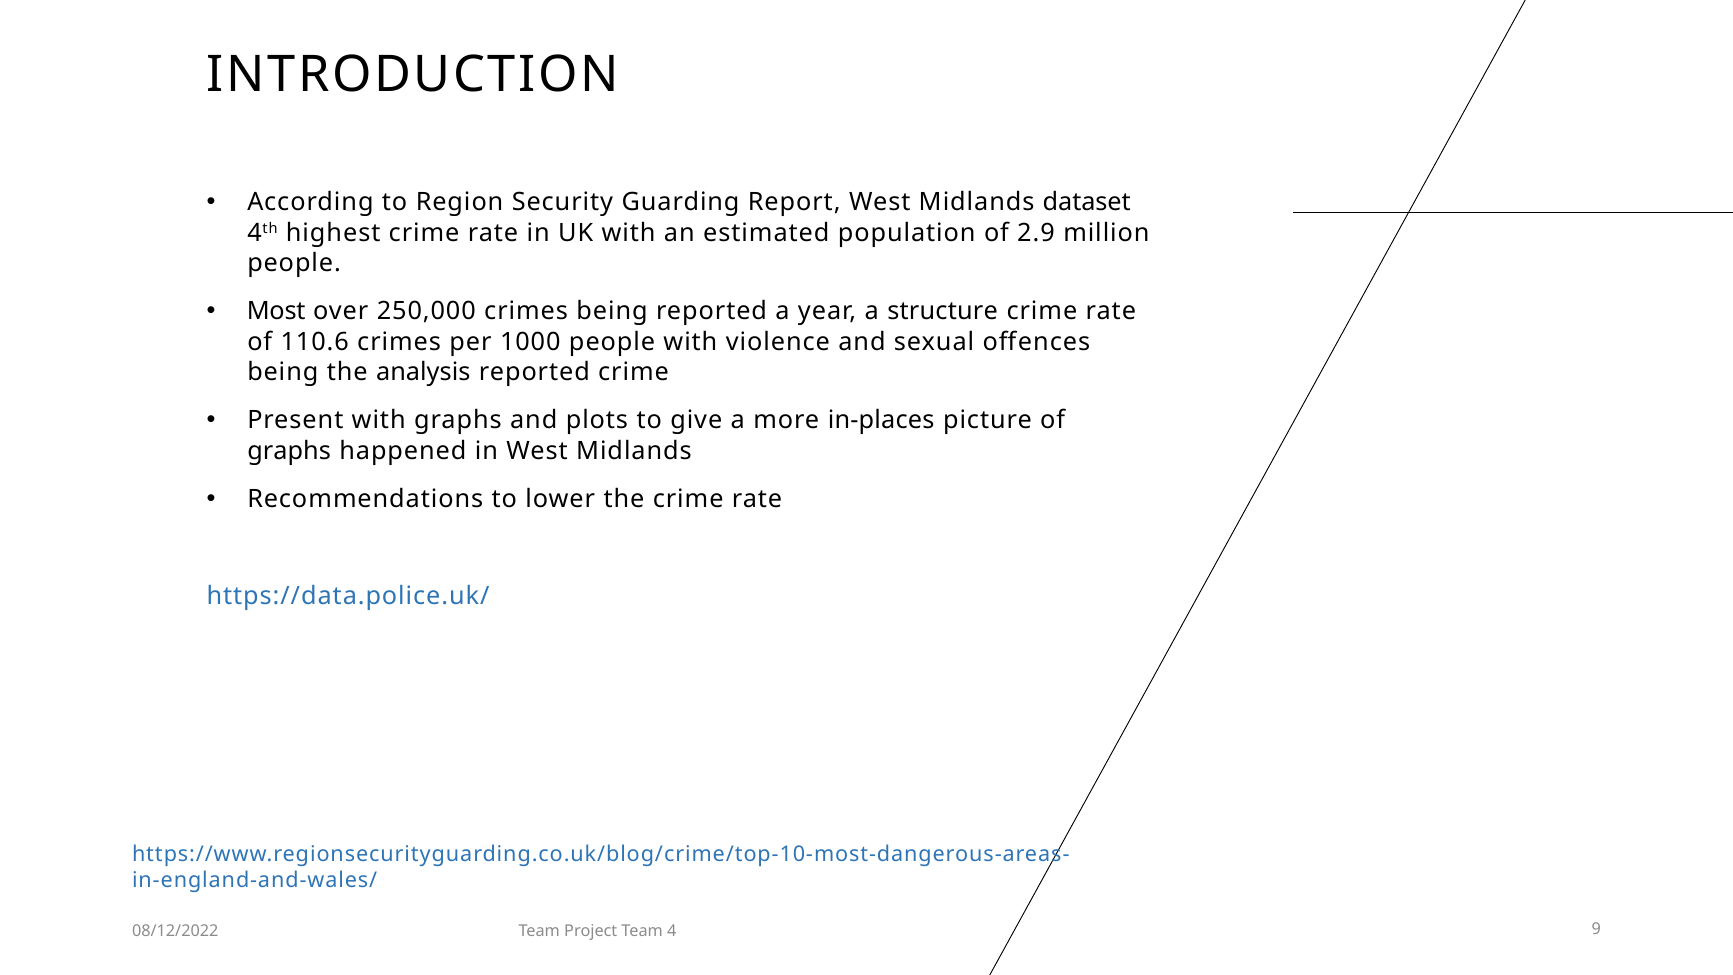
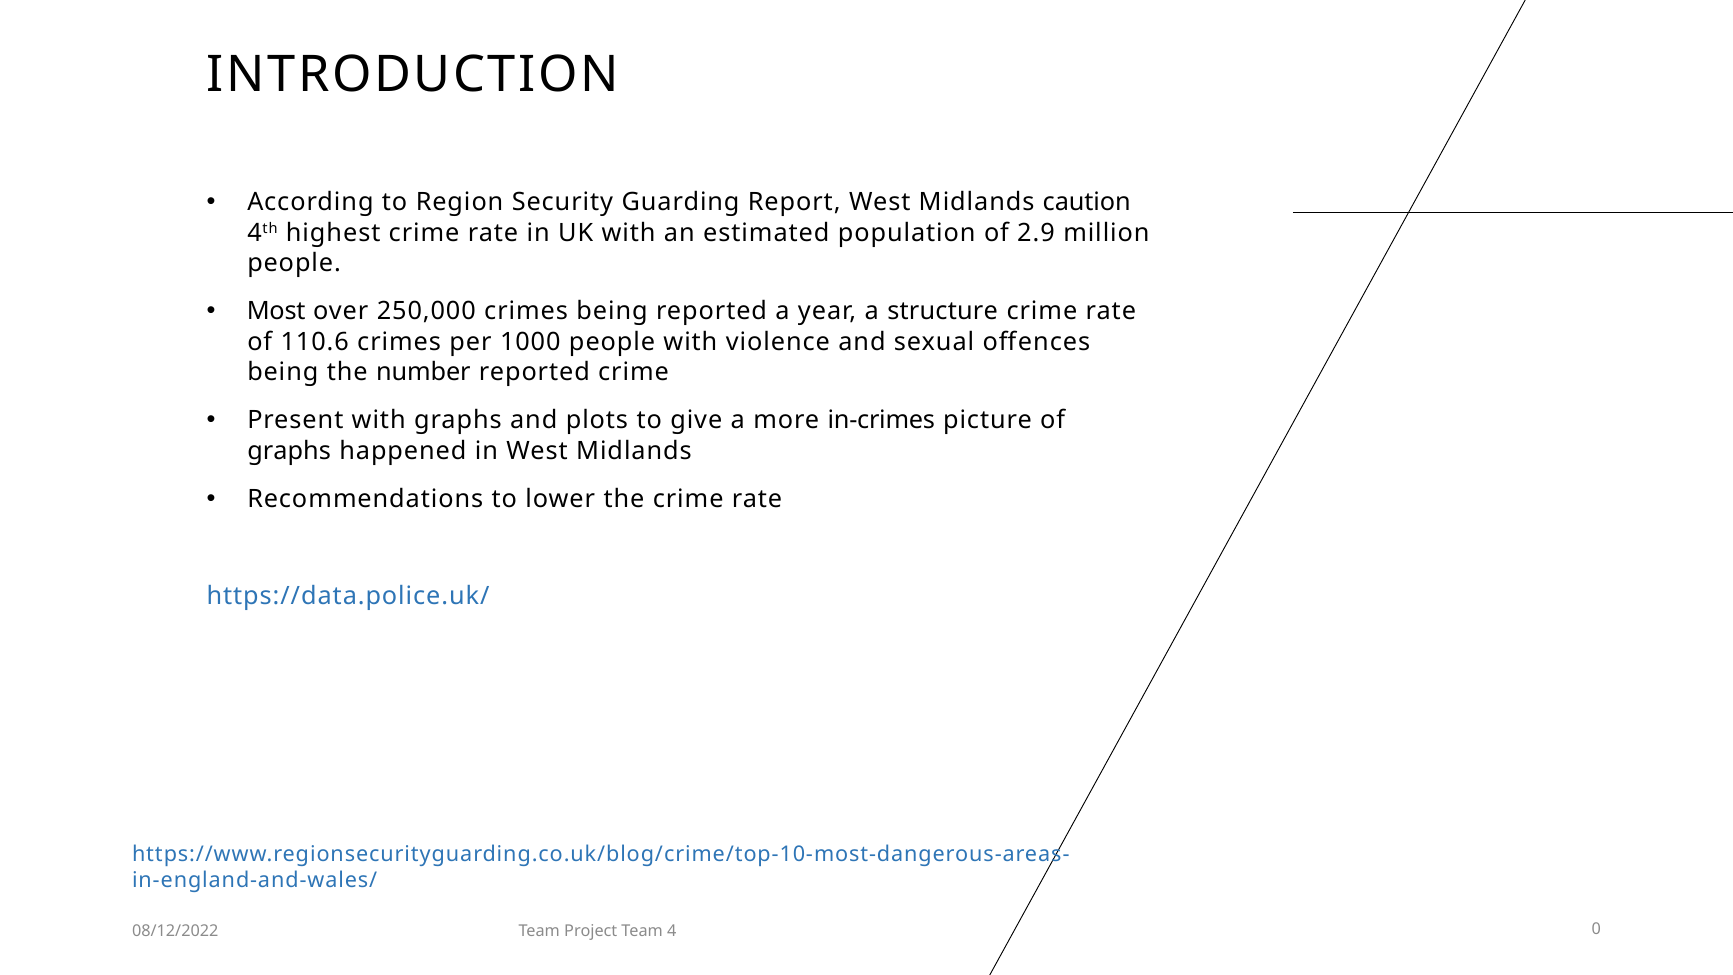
dataset: dataset -> caution
analysis: analysis -> number
in-places: in-places -> in-crimes
9: 9 -> 0
